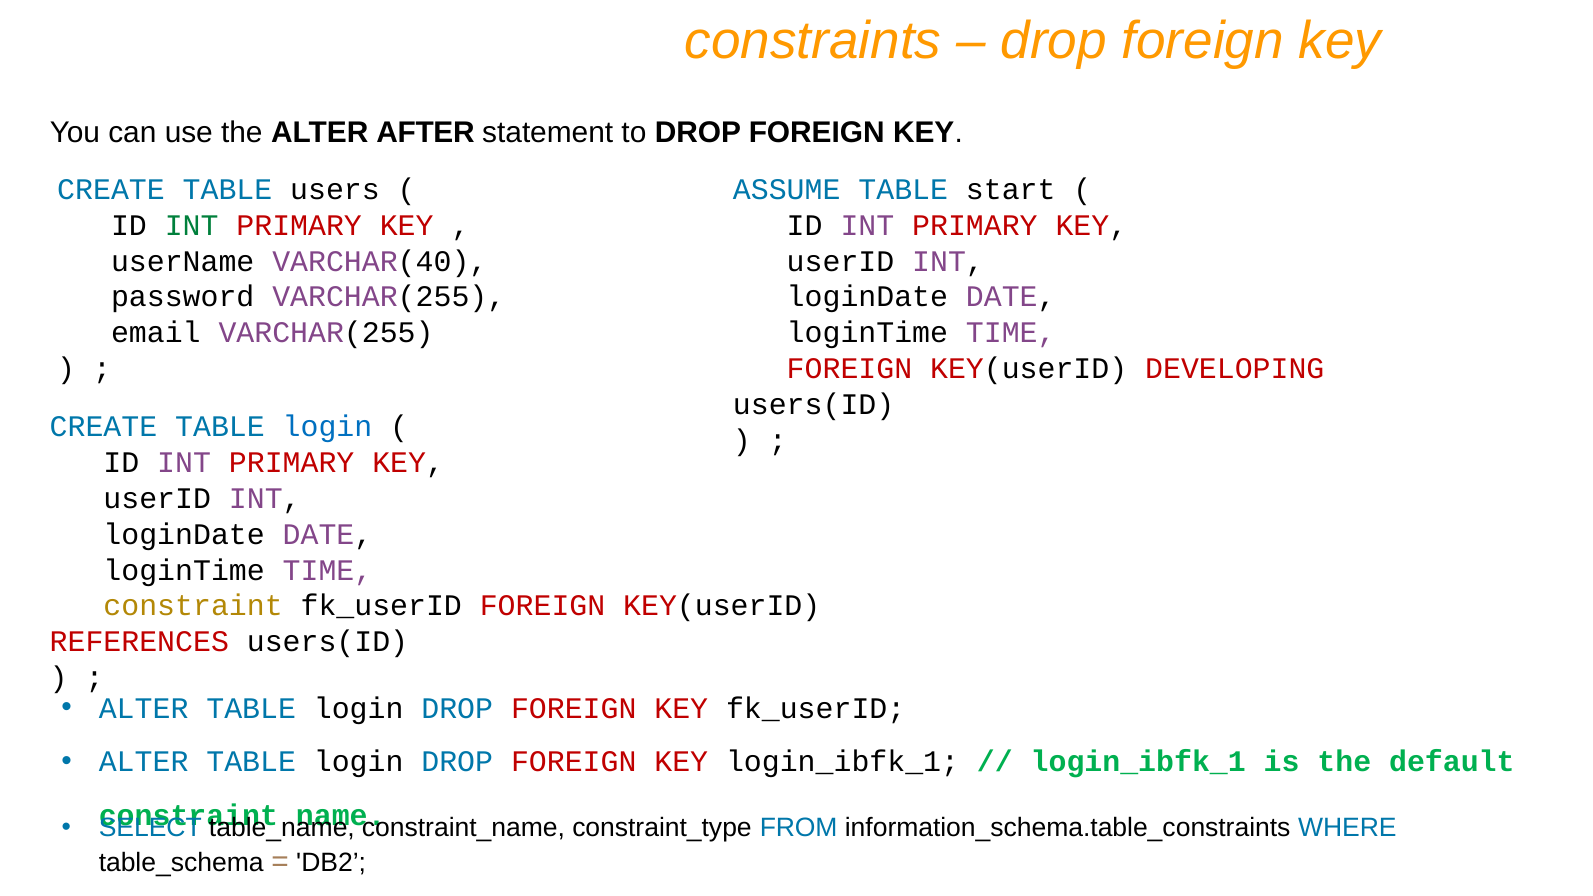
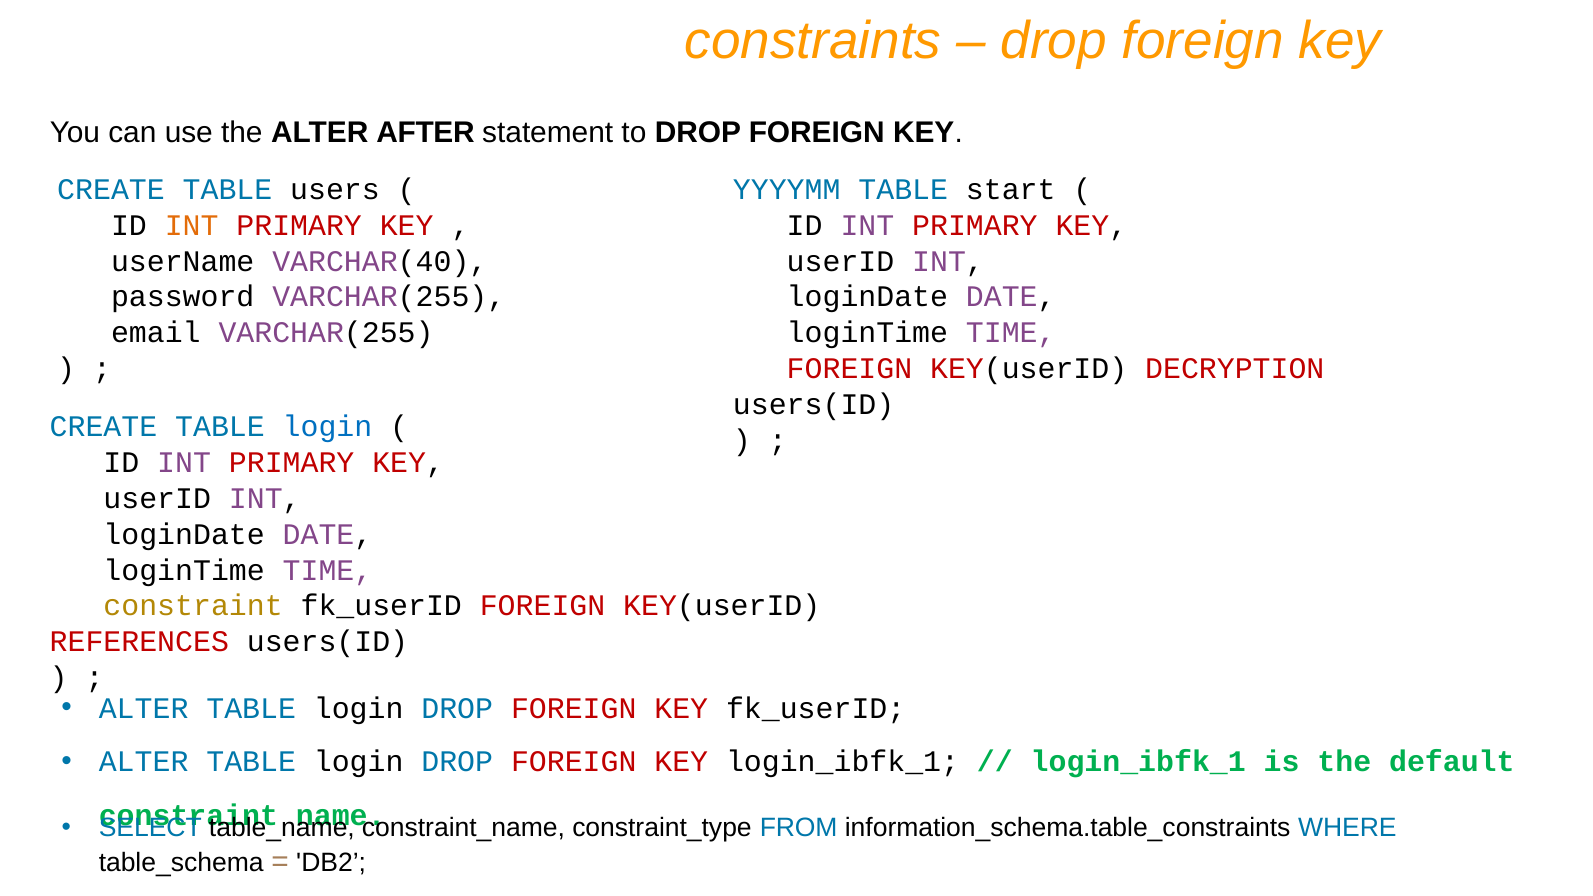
ASSUME: ASSUME -> YYYYMM
INT at (192, 225) colour: green -> orange
DEVELOPING: DEVELOPING -> DECRYPTION
